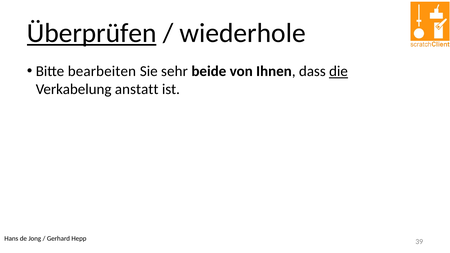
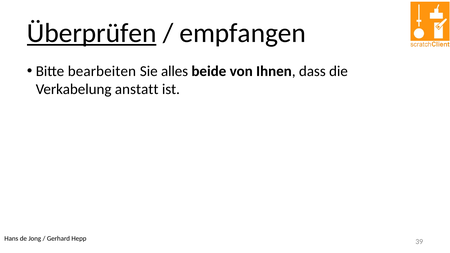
wiederhole: wiederhole -> empfangen
sehr: sehr -> alles
die underline: present -> none
